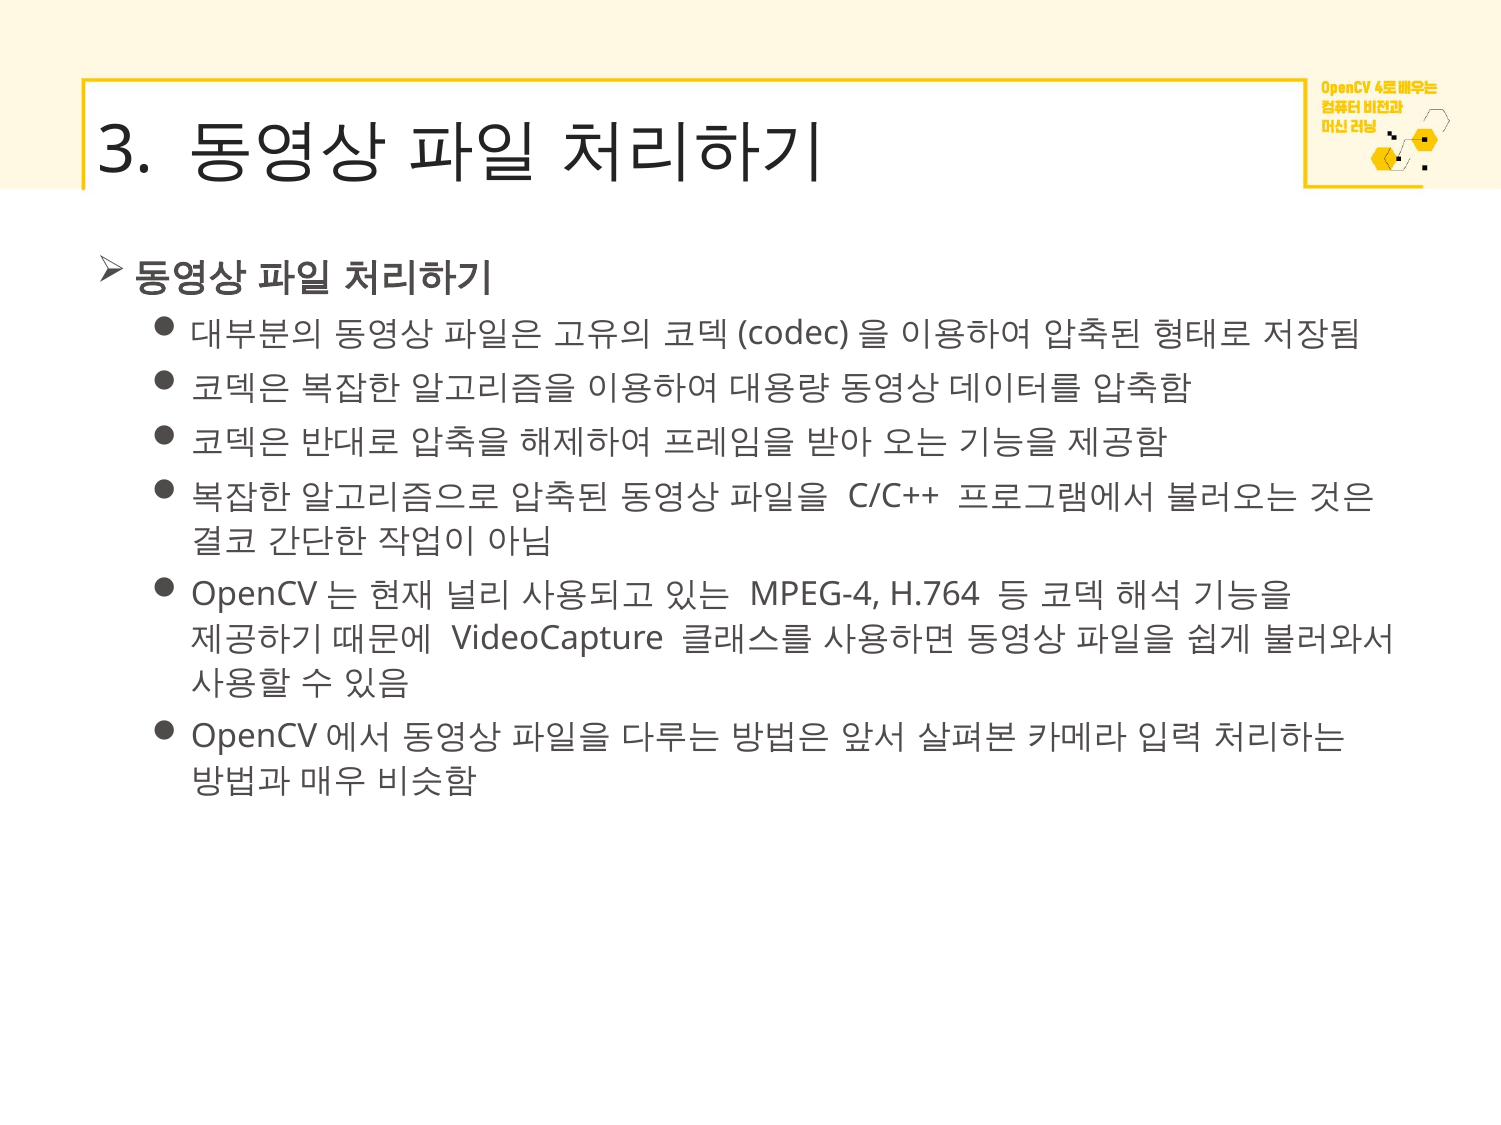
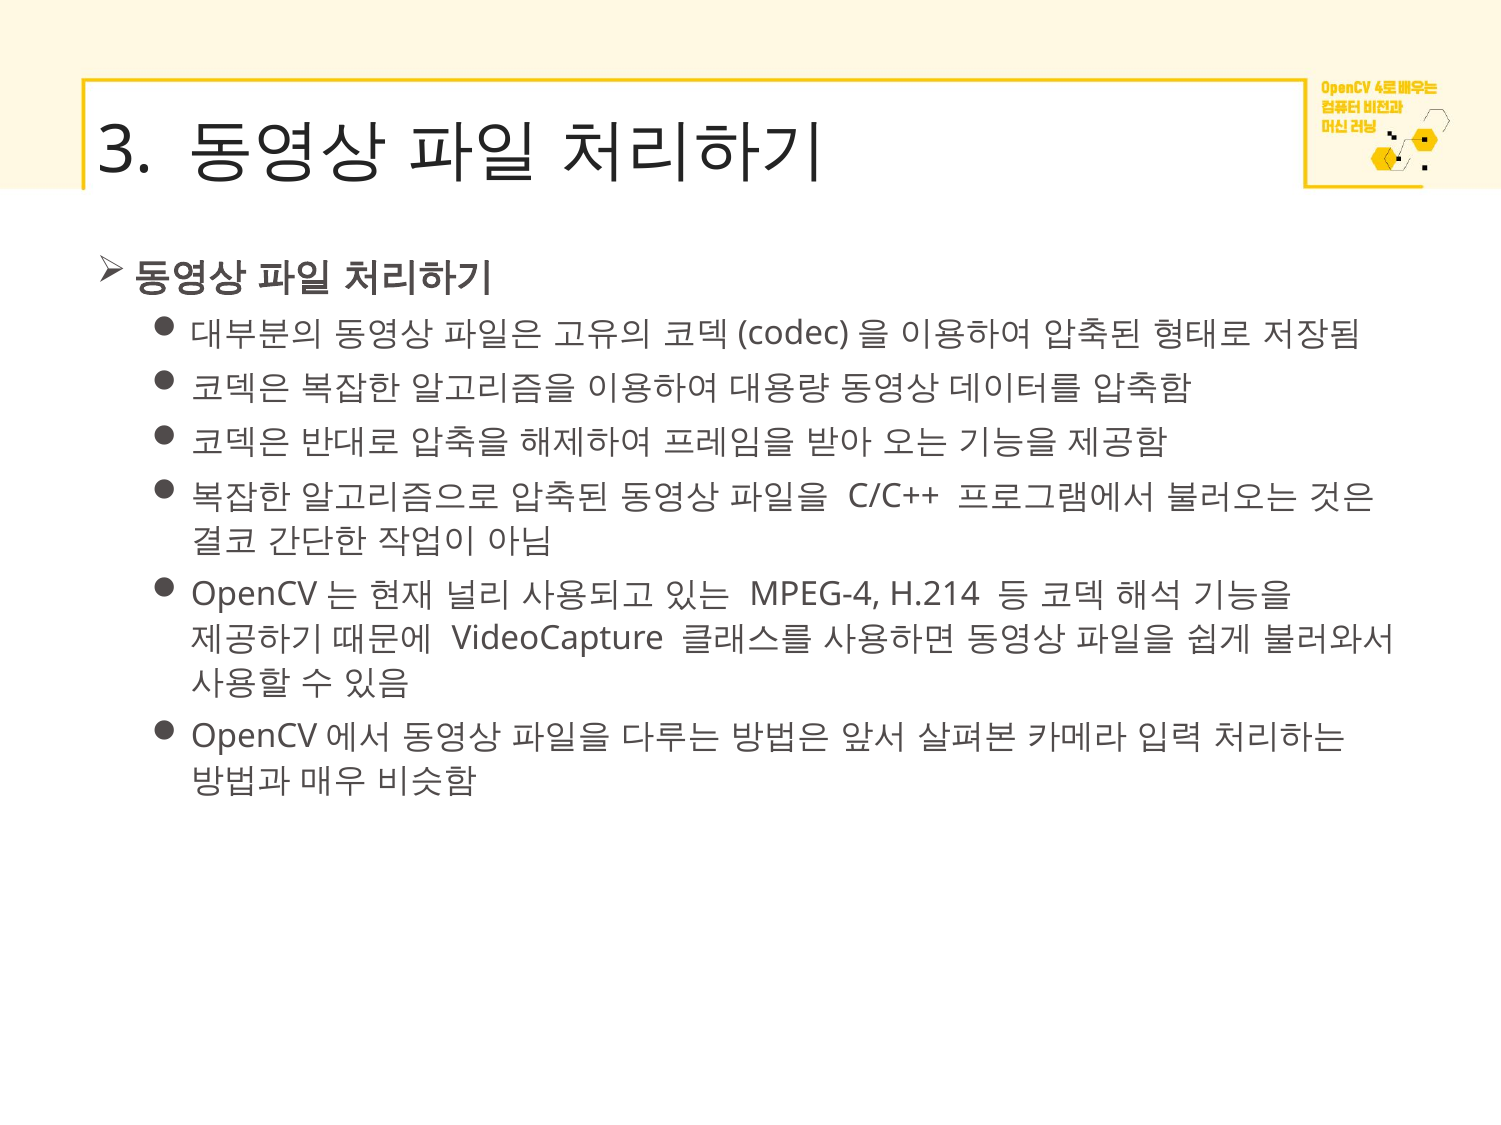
H.764: H.764 -> H.214
